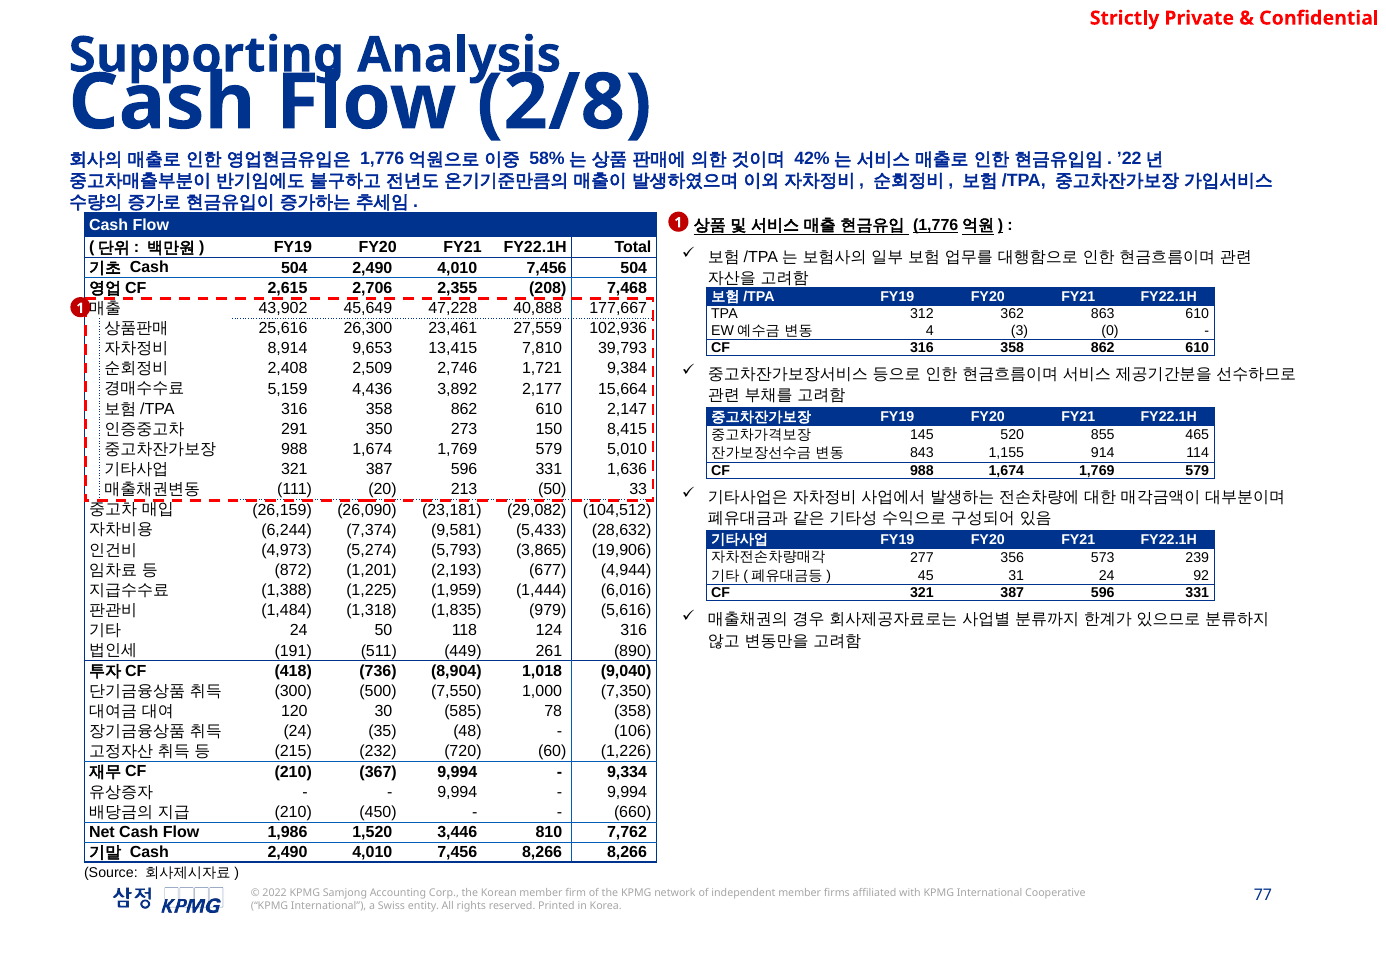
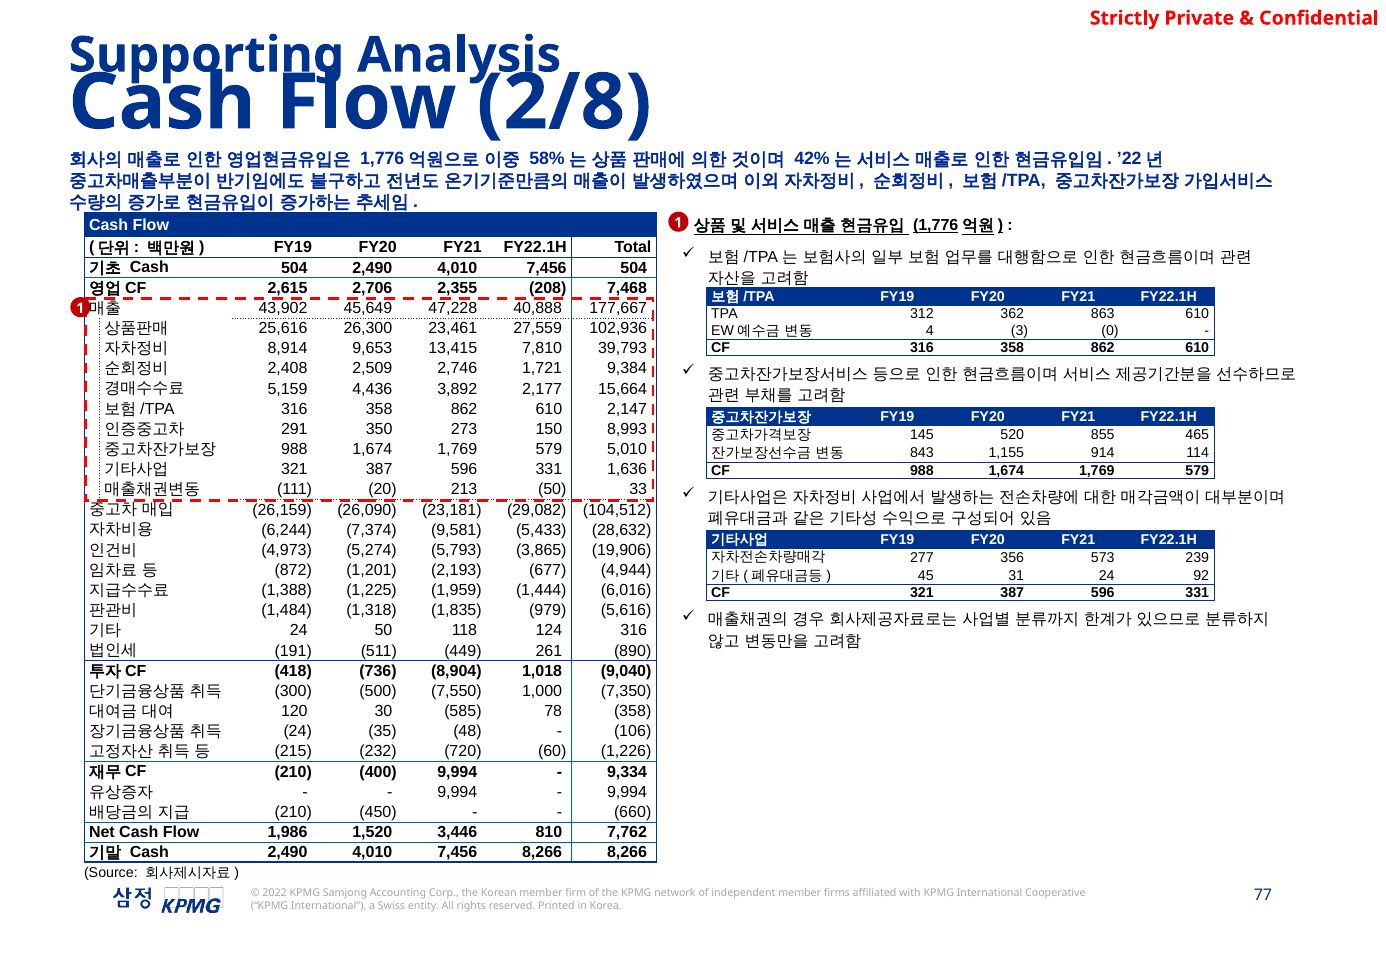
8,415: 8,415 -> 8,993
367: 367 -> 400
